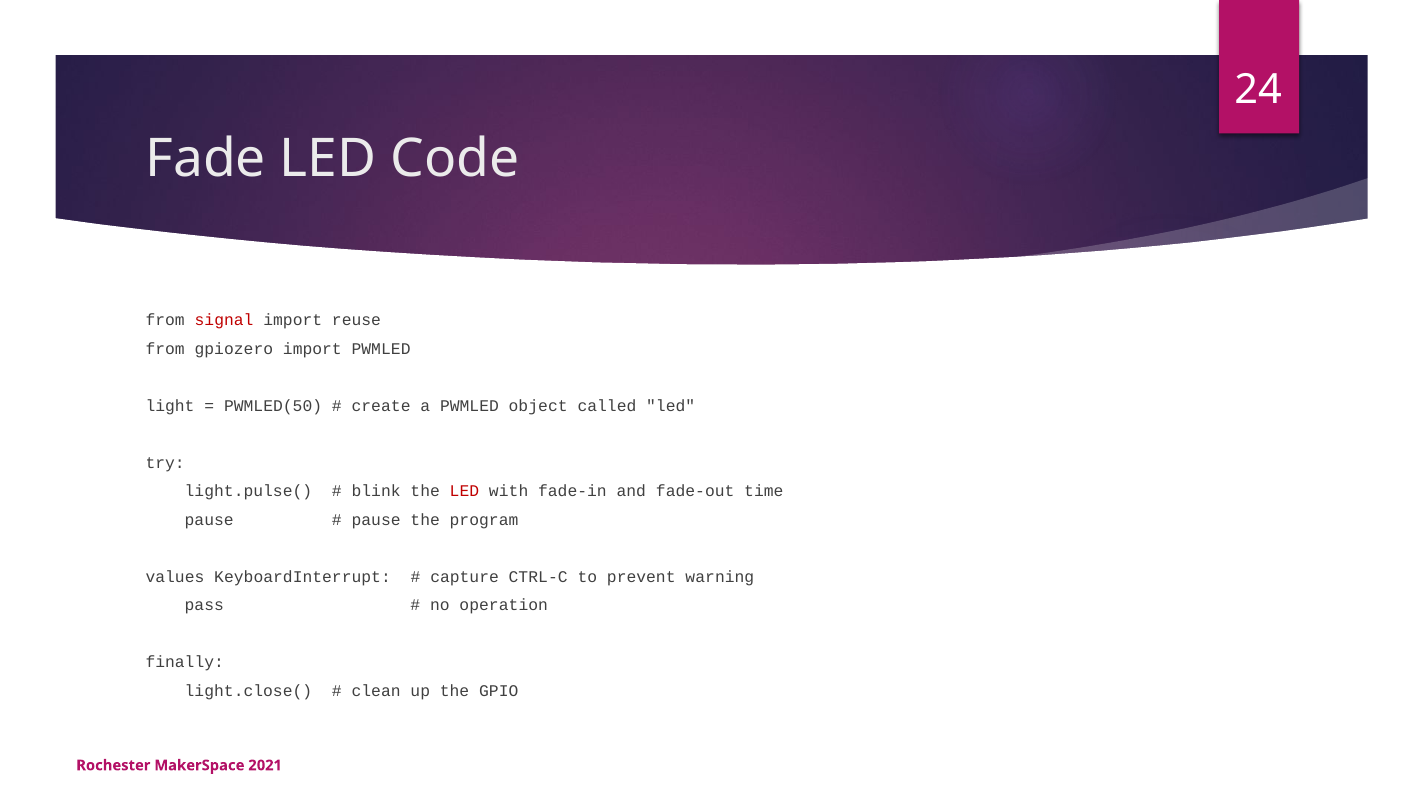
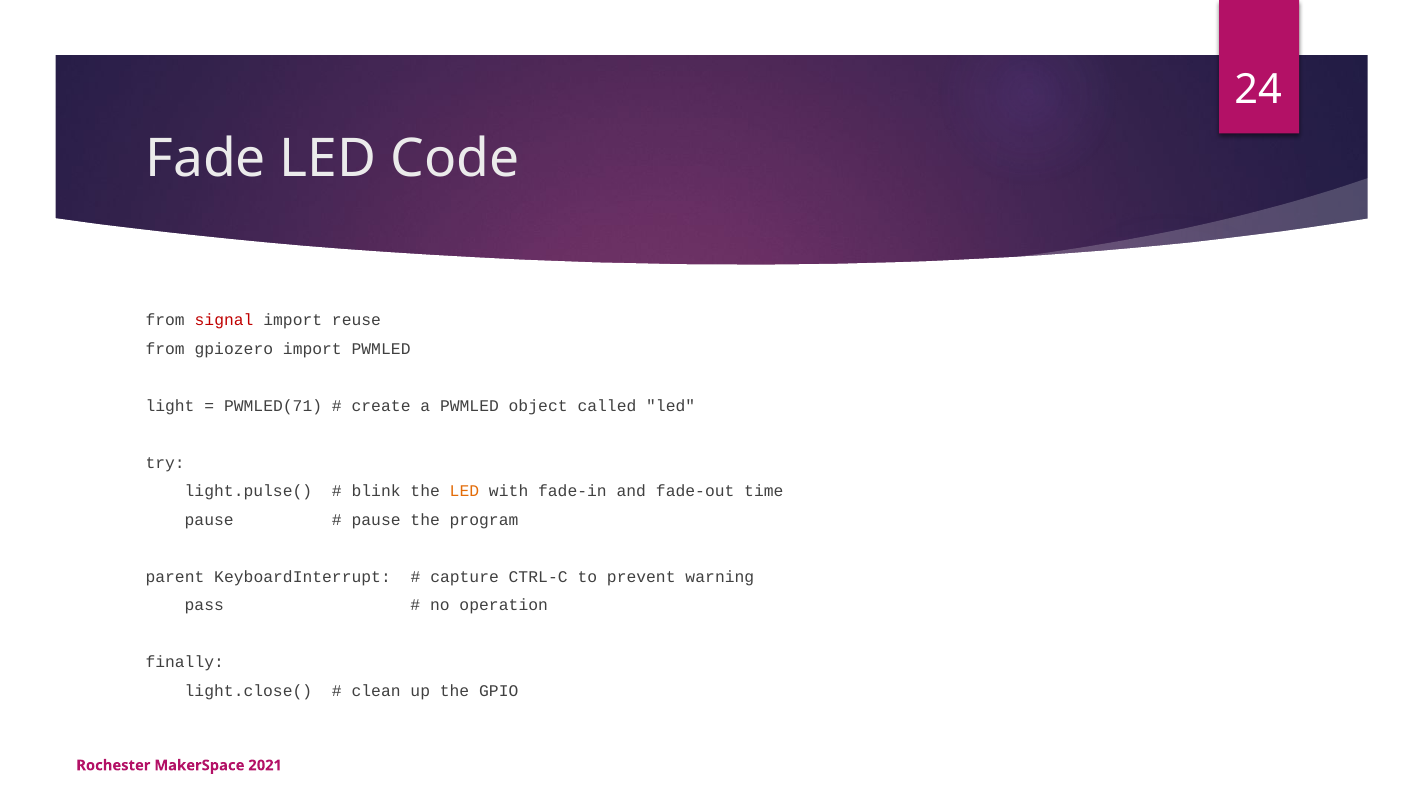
PWMLED(50: PWMLED(50 -> PWMLED(71
LED at (464, 491) colour: red -> orange
values: values -> parent
